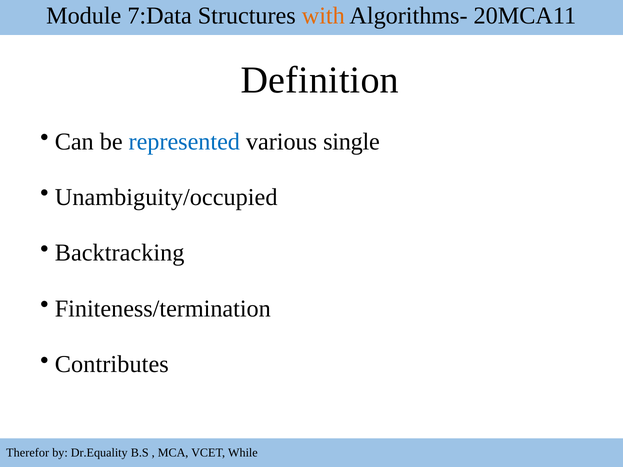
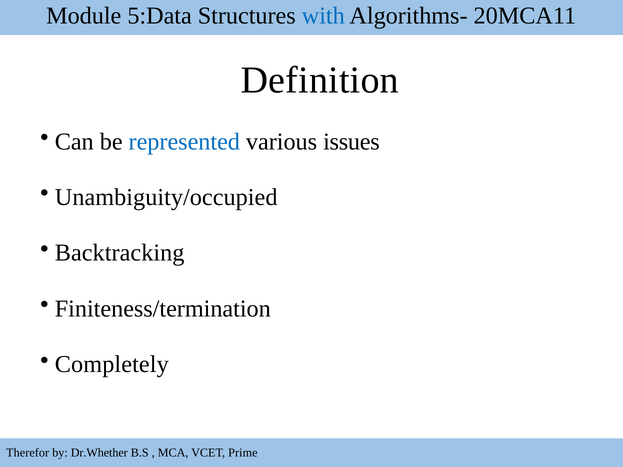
7:Data: 7:Data -> 5:Data
with colour: orange -> blue
single: single -> issues
Contributes: Contributes -> Completely
Dr.Equality: Dr.Equality -> Dr.Whether
While: While -> Prime
